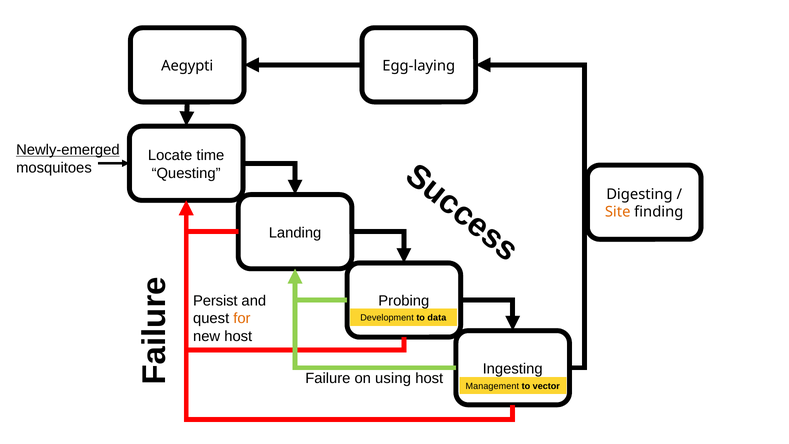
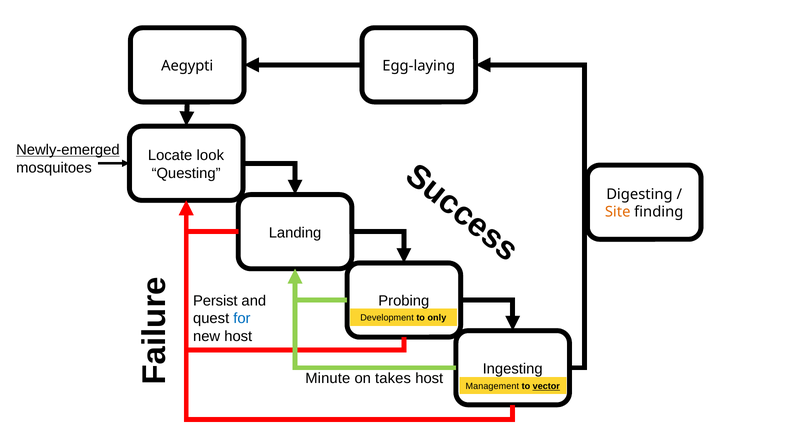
time: time -> look
for colour: orange -> blue
data: data -> only
Failure: Failure -> Minute
using: using -> takes
vector underline: none -> present
